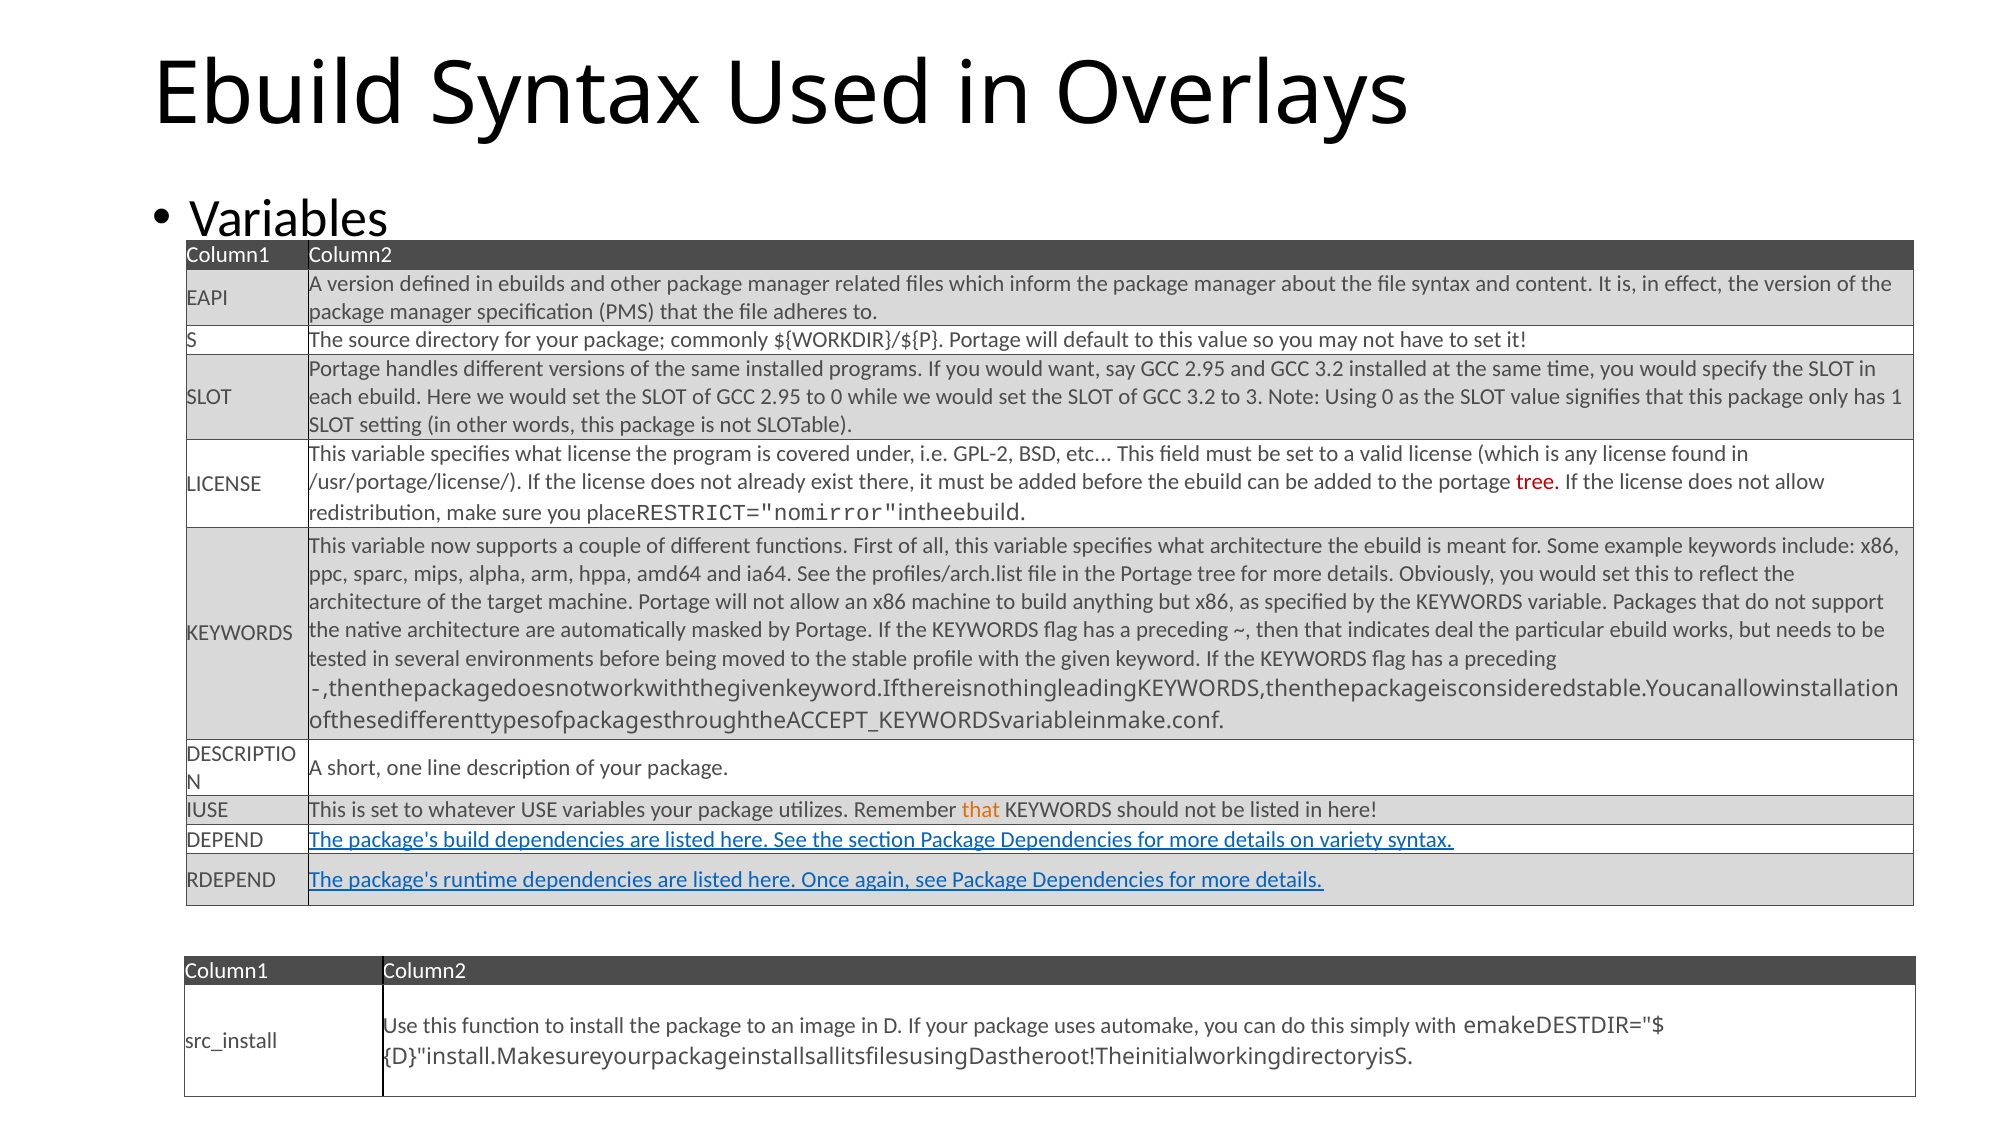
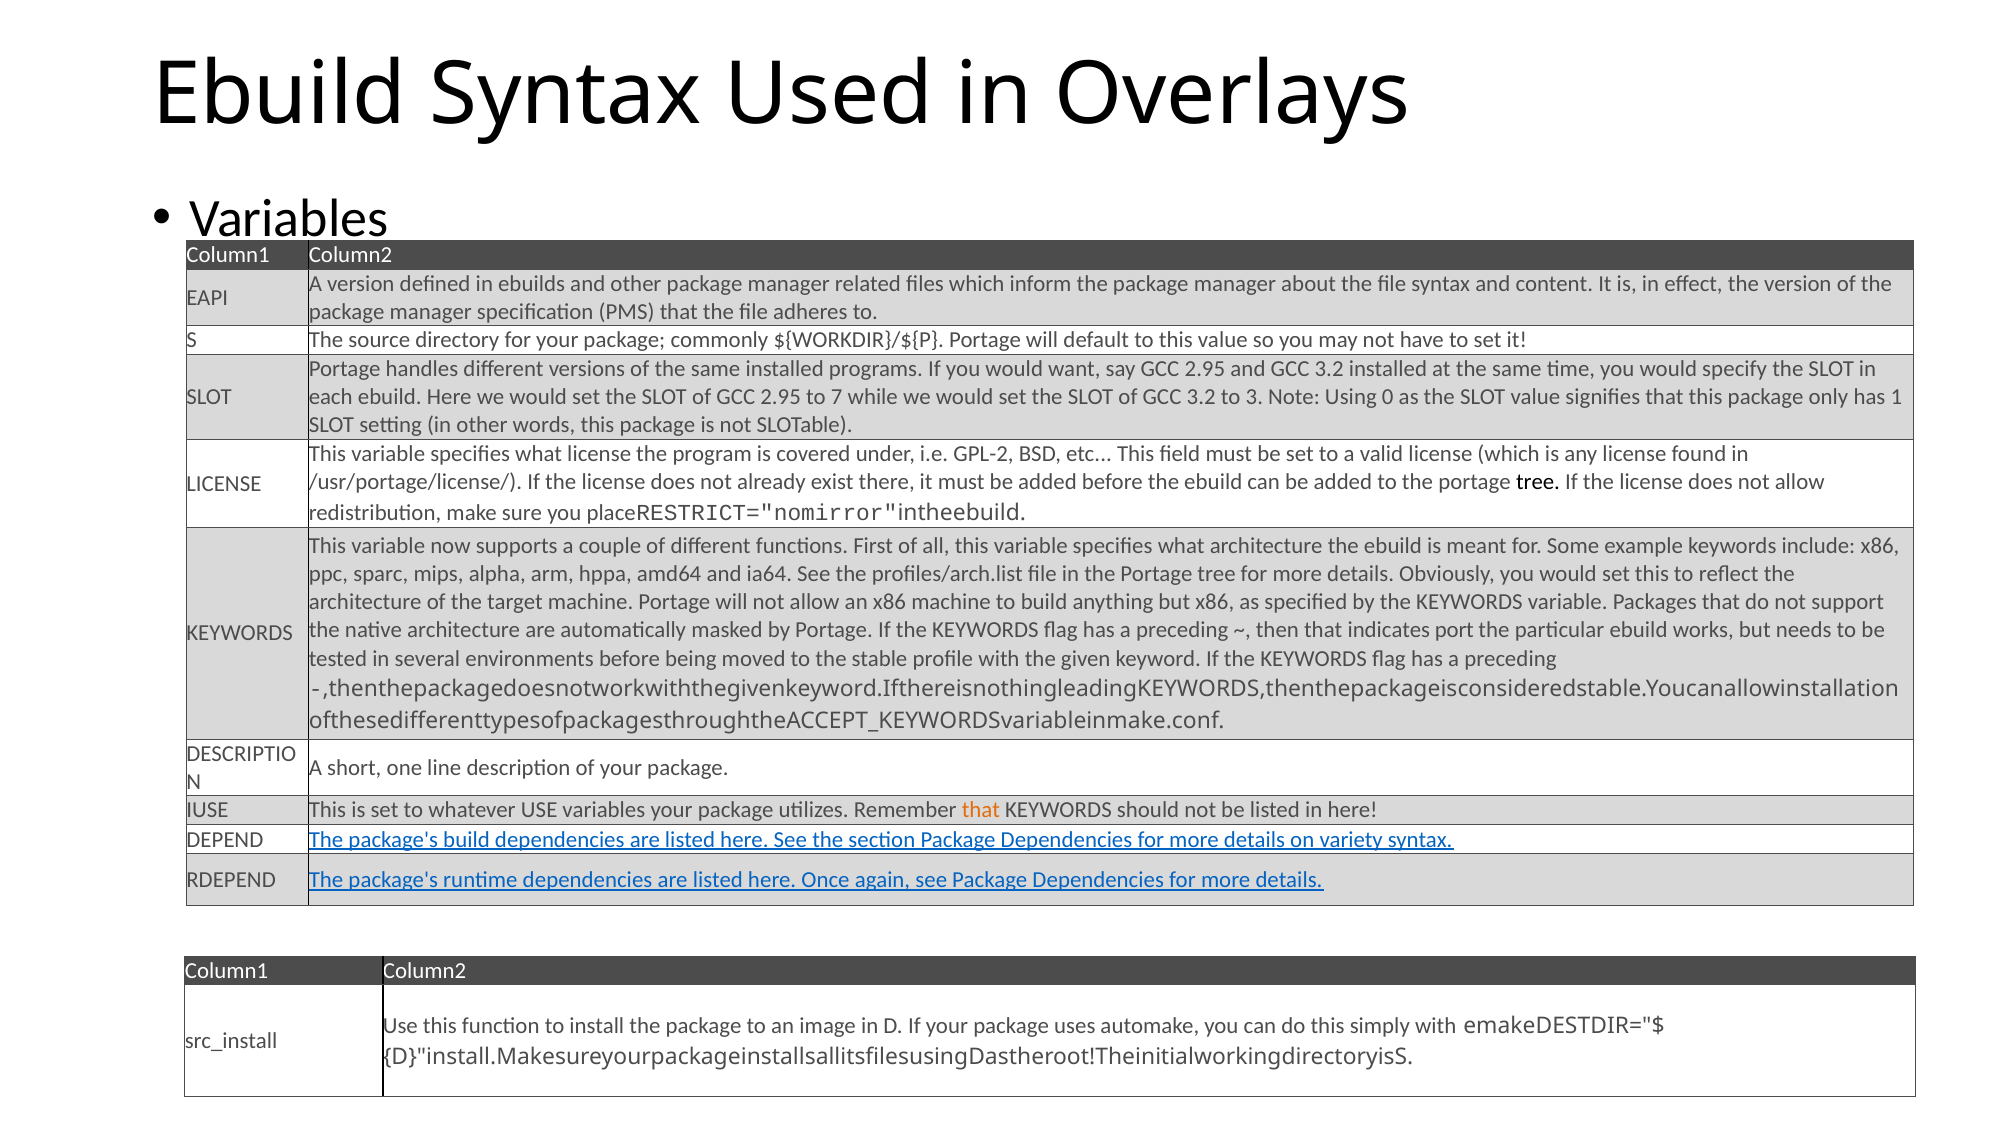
to 0: 0 -> 7
tree at (1538, 482) colour: red -> black
deal: deal -> port
